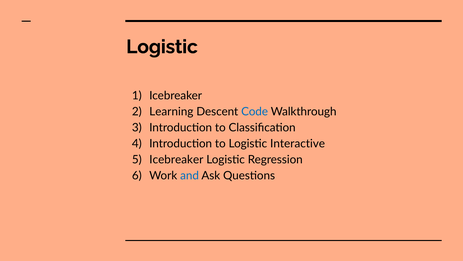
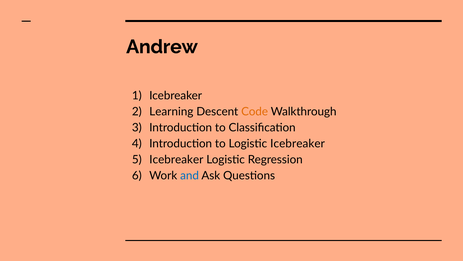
Logistic at (162, 47): Logistic -> Andrew
Code colour: blue -> orange
Logistic Interactive: Interactive -> Icebreaker
